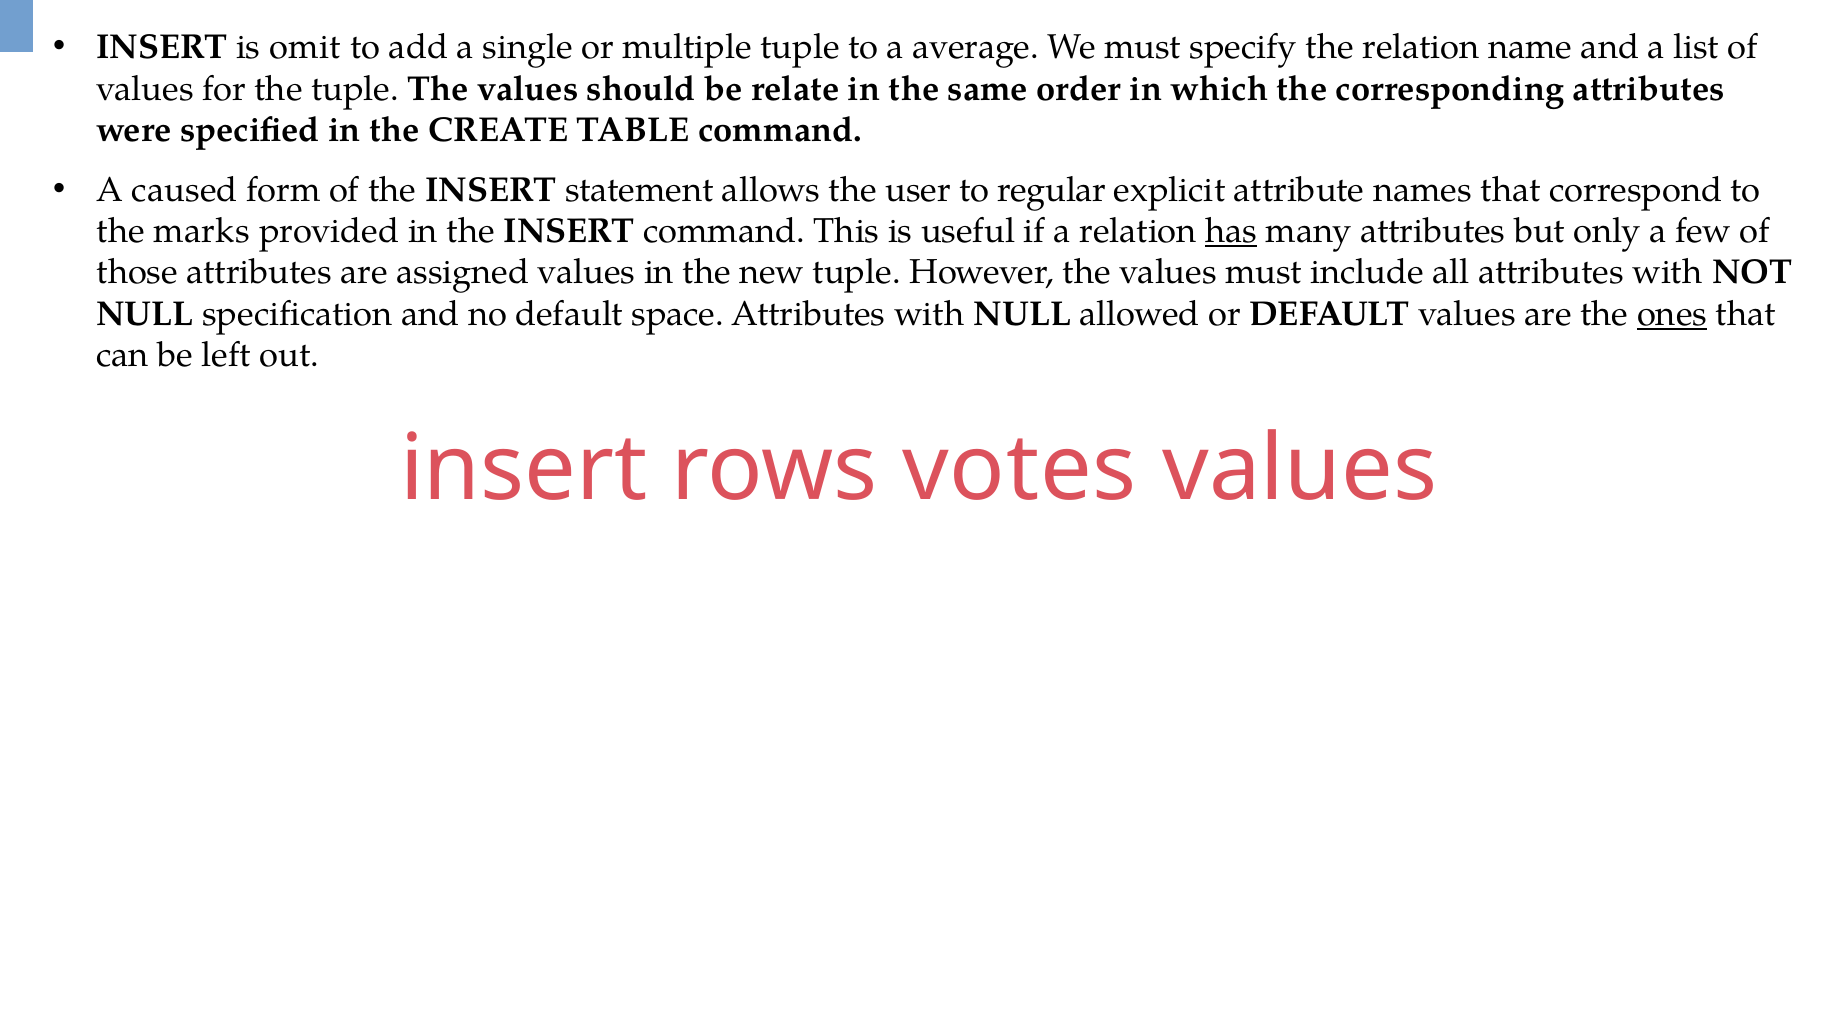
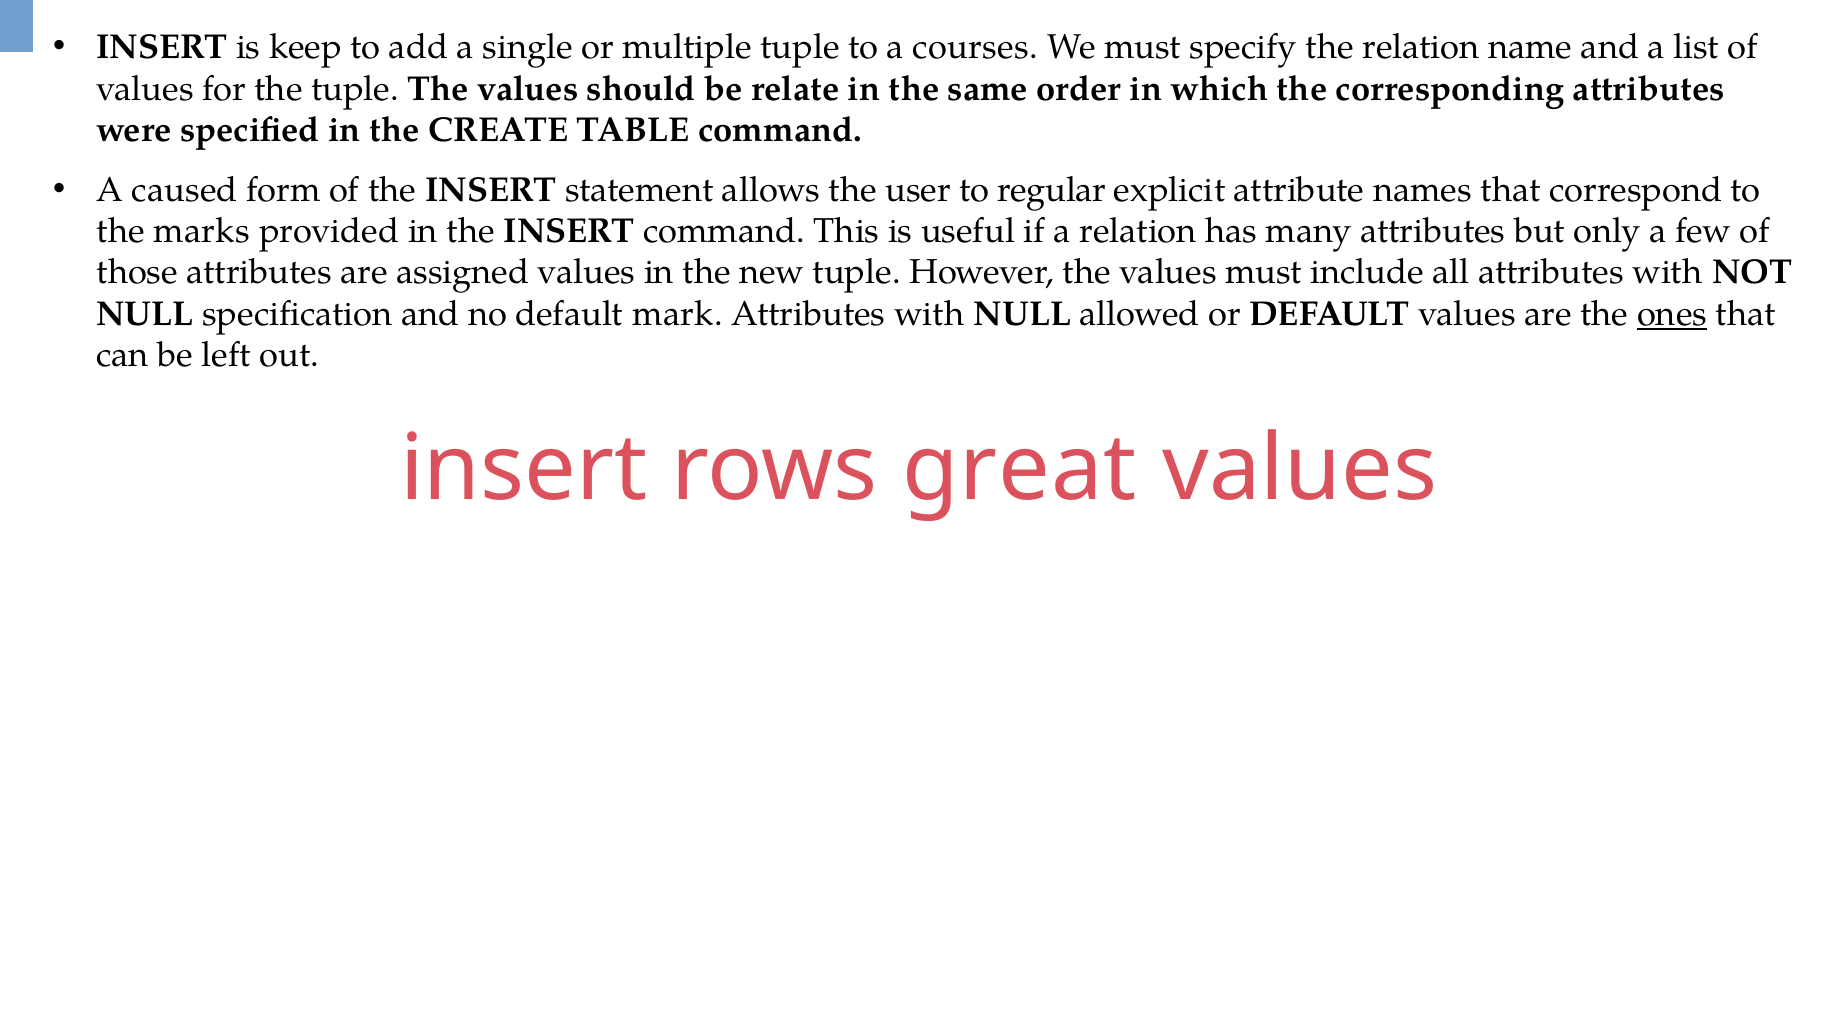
omit: omit -> keep
average: average -> courses
has underline: present -> none
space: space -> mark
votes: votes -> great
